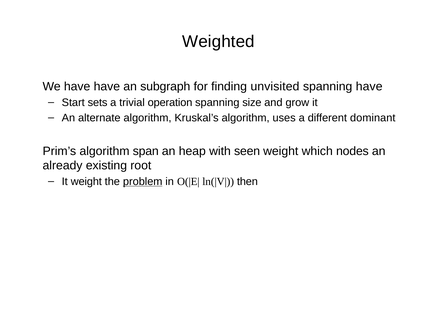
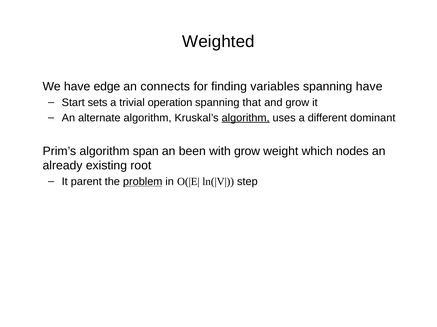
have have: have -> edge
subgraph: subgraph -> connects
unvisited: unvisited -> variables
size: size -> that
algorithm at (246, 118) underline: none -> present
heap: heap -> been
with seen: seen -> grow
It weight: weight -> parent
then: then -> step
